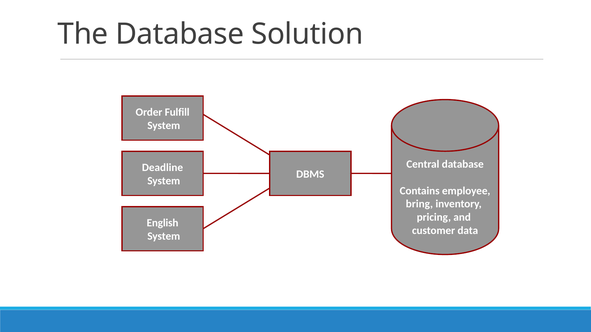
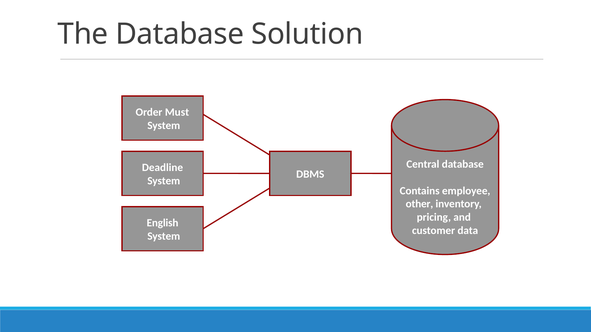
Fulfill: Fulfill -> Must
bring: bring -> other
